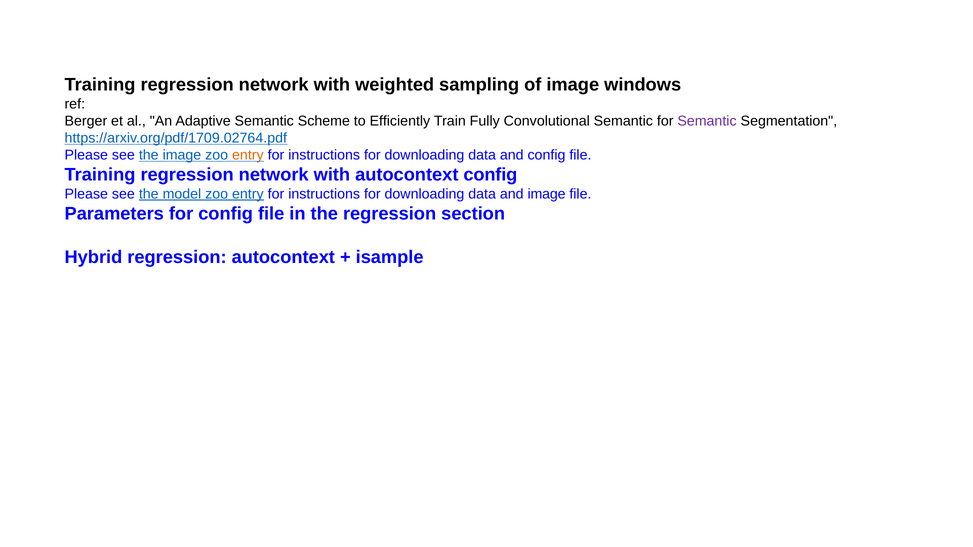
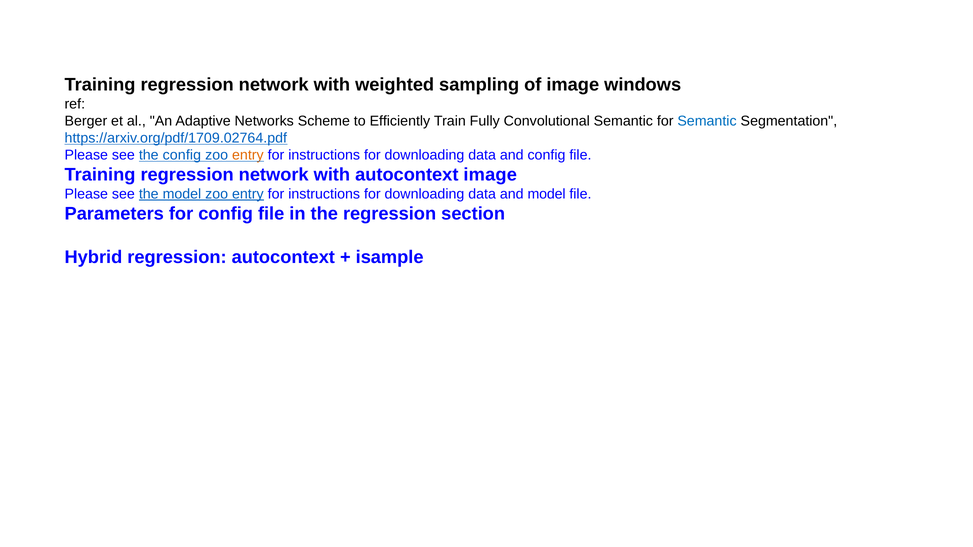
Adaptive Semantic: Semantic -> Networks
Semantic at (707, 121) colour: purple -> blue
the image: image -> config
autocontext config: config -> image
and image: image -> model
